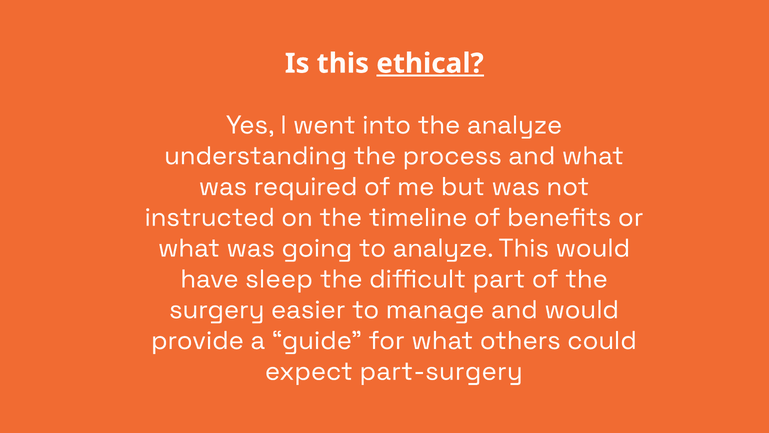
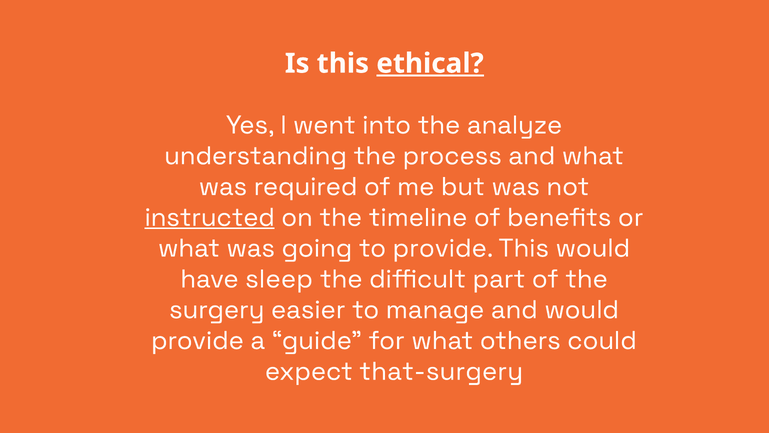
instructed underline: none -> present
to analyze: analyze -> provide
part-surgery: part-surgery -> that-surgery
